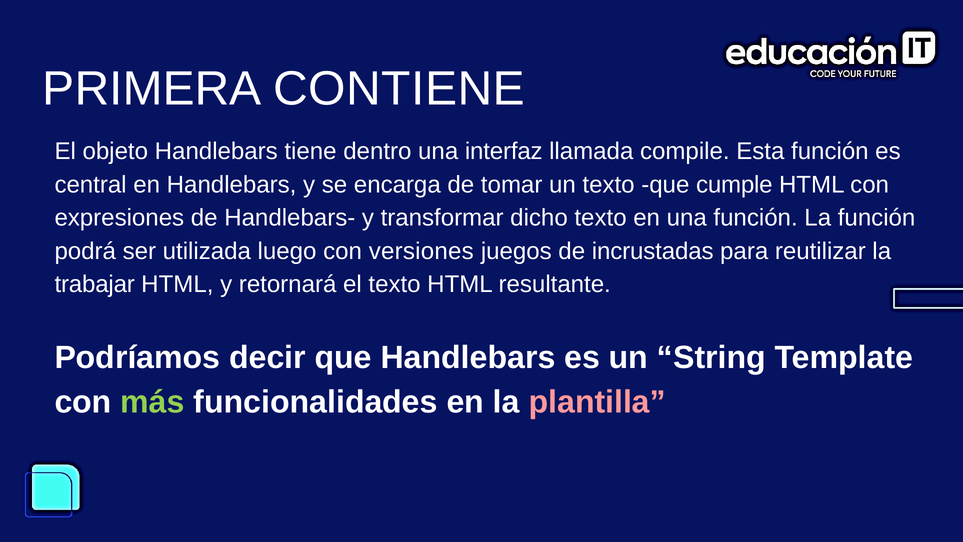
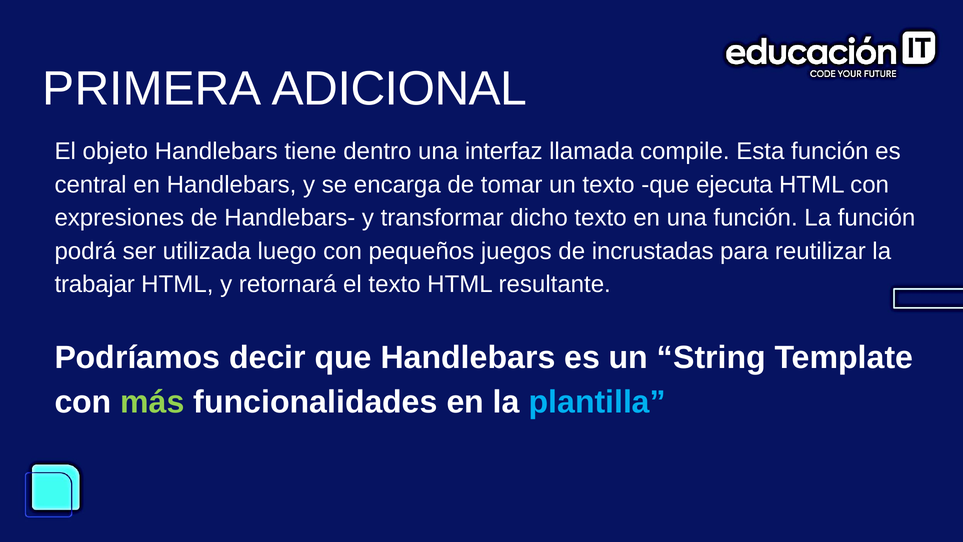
CONTIENE: CONTIENE -> ADICIONAL
cumple: cumple -> ejecuta
versiones: versiones -> pequeños
plantilla colour: pink -> light blue
